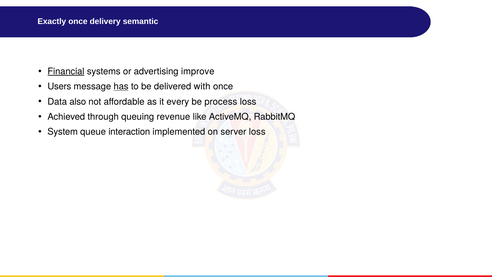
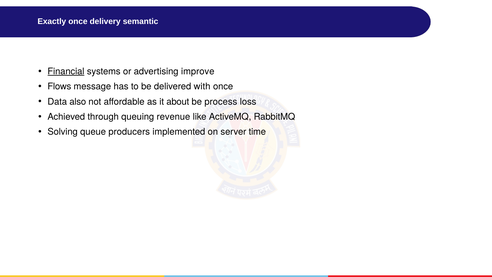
Users: Users -> Flows
has underline: present -> none
every: every -> about
System: System -> Solving
interaction: interaction -> producers
server loss: loss -> time
